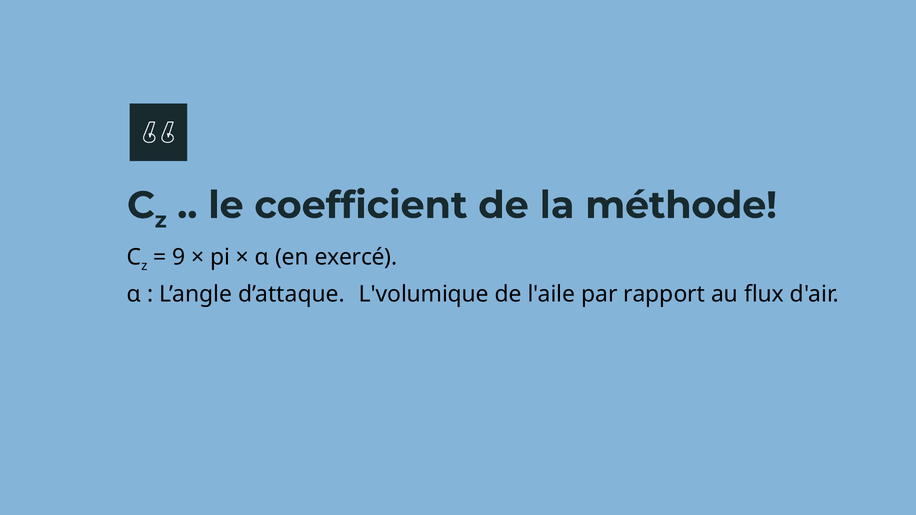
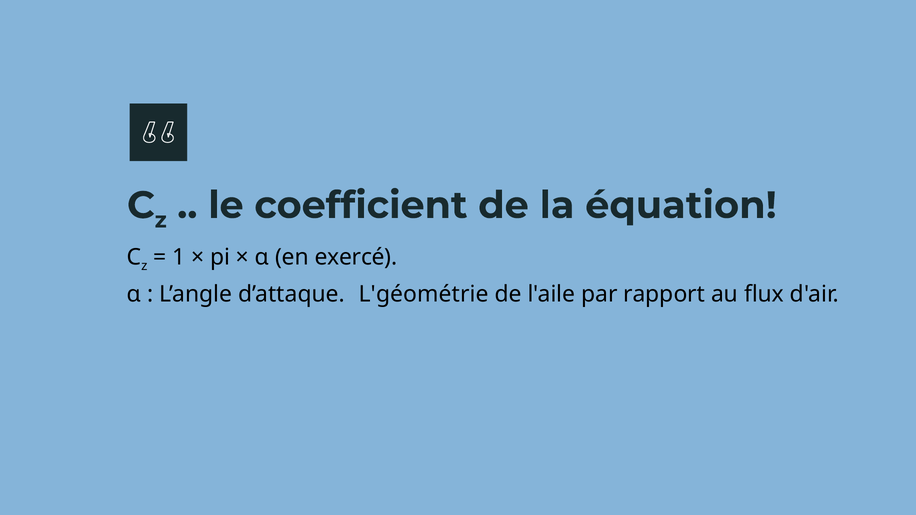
méthode: méthode -> équation
9: 9 -> 1
L'volumique: L'volumique -> L'géométrie
